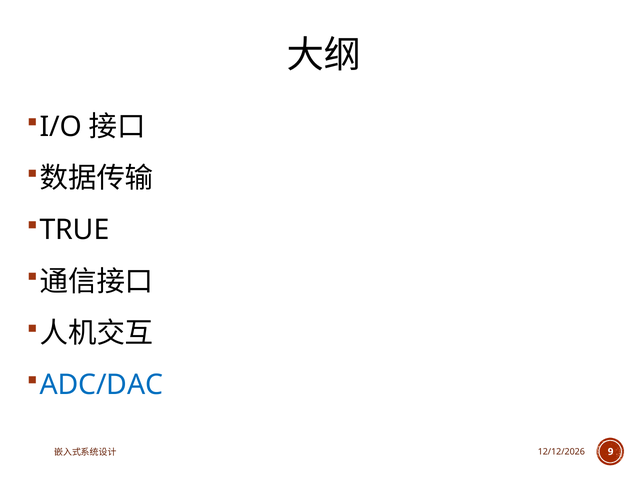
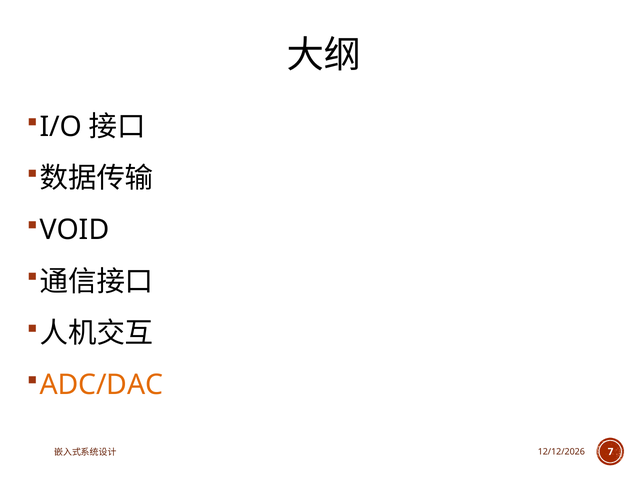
TRUE: TRUE -> VOID
ADC/DAC colour: blue -> orange
9: 9 -> 7
